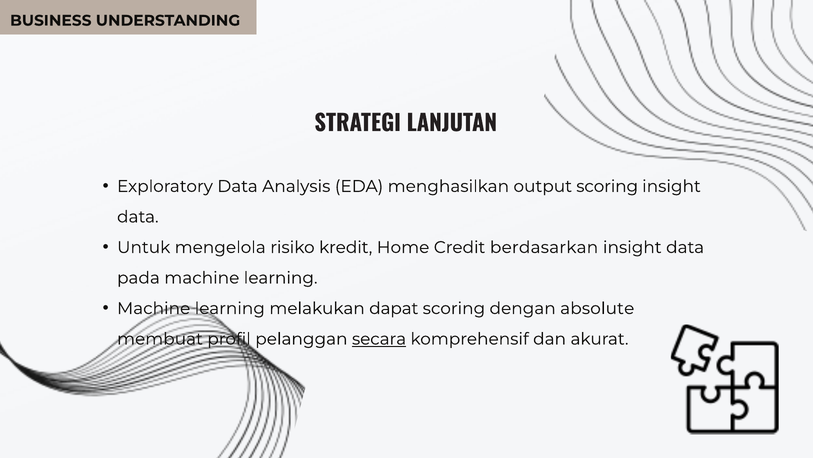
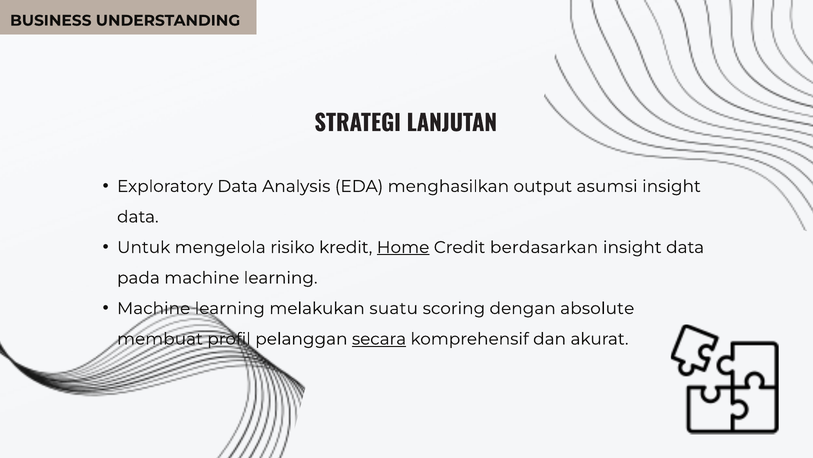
output scoring: scoring -> asumsi
Home underline: none -> present
dapat: dapat -> suatu
